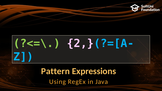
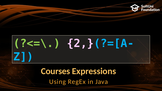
Pattern: Pattern -> Courses
